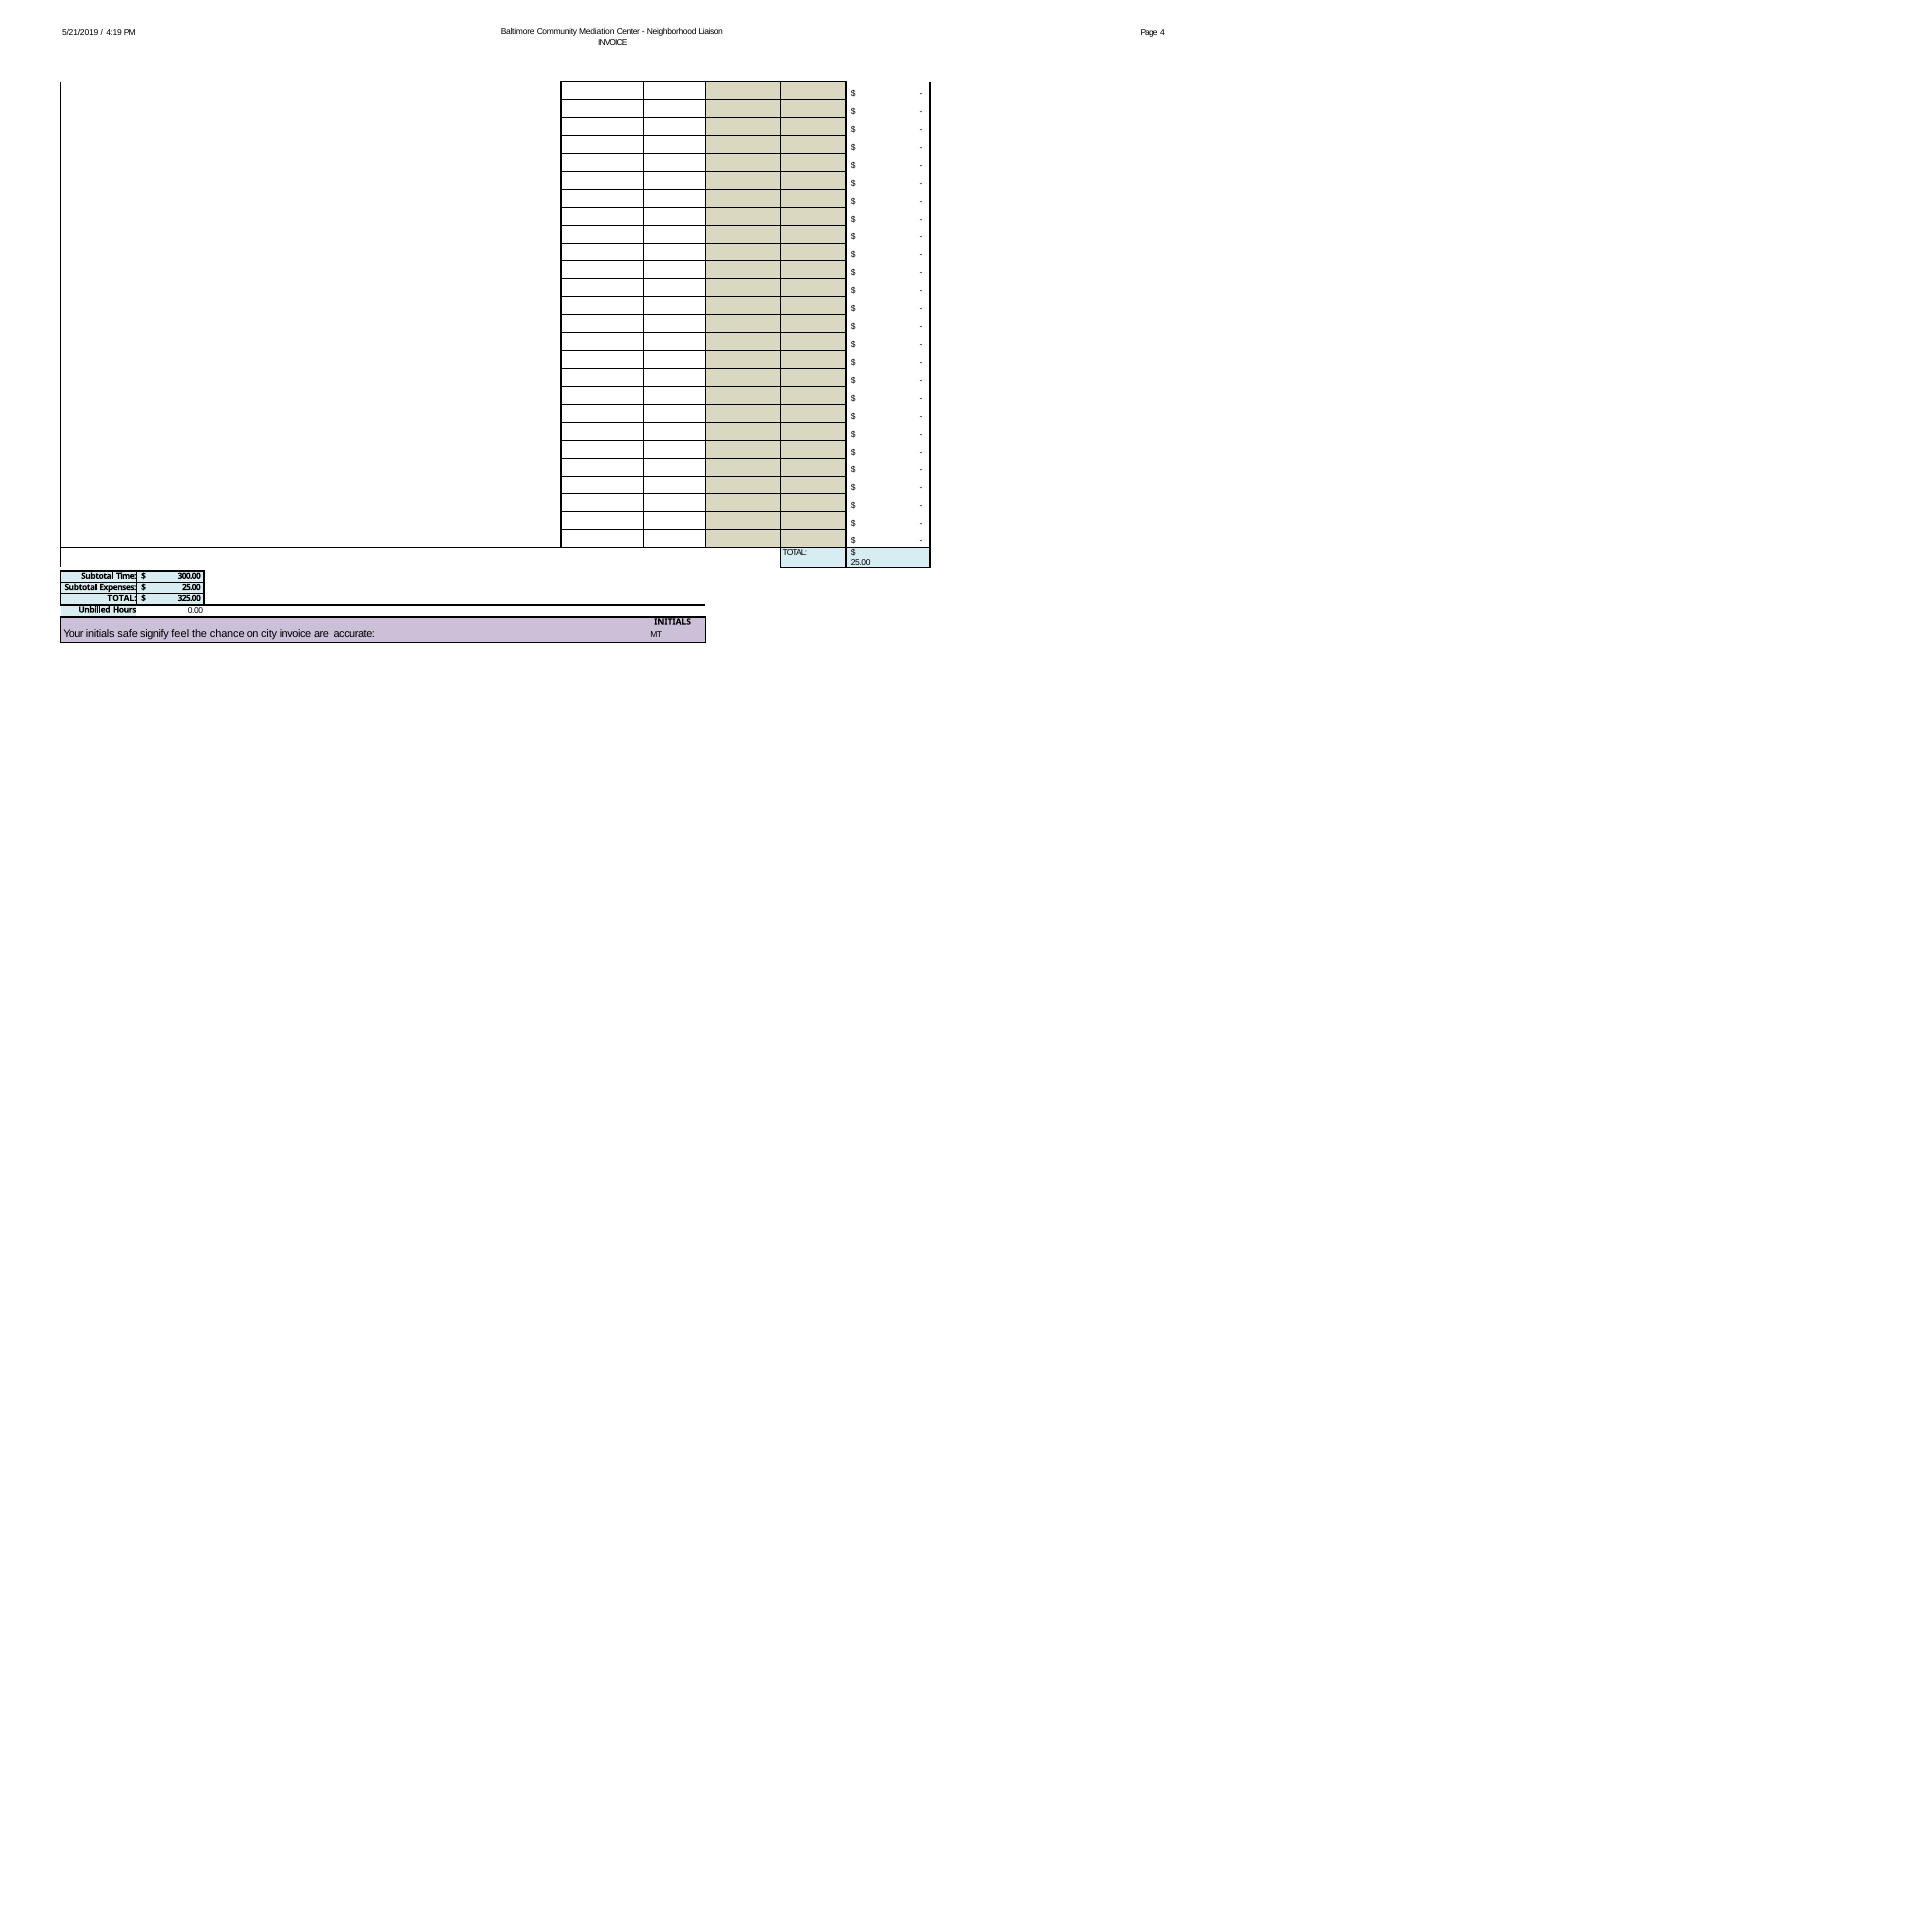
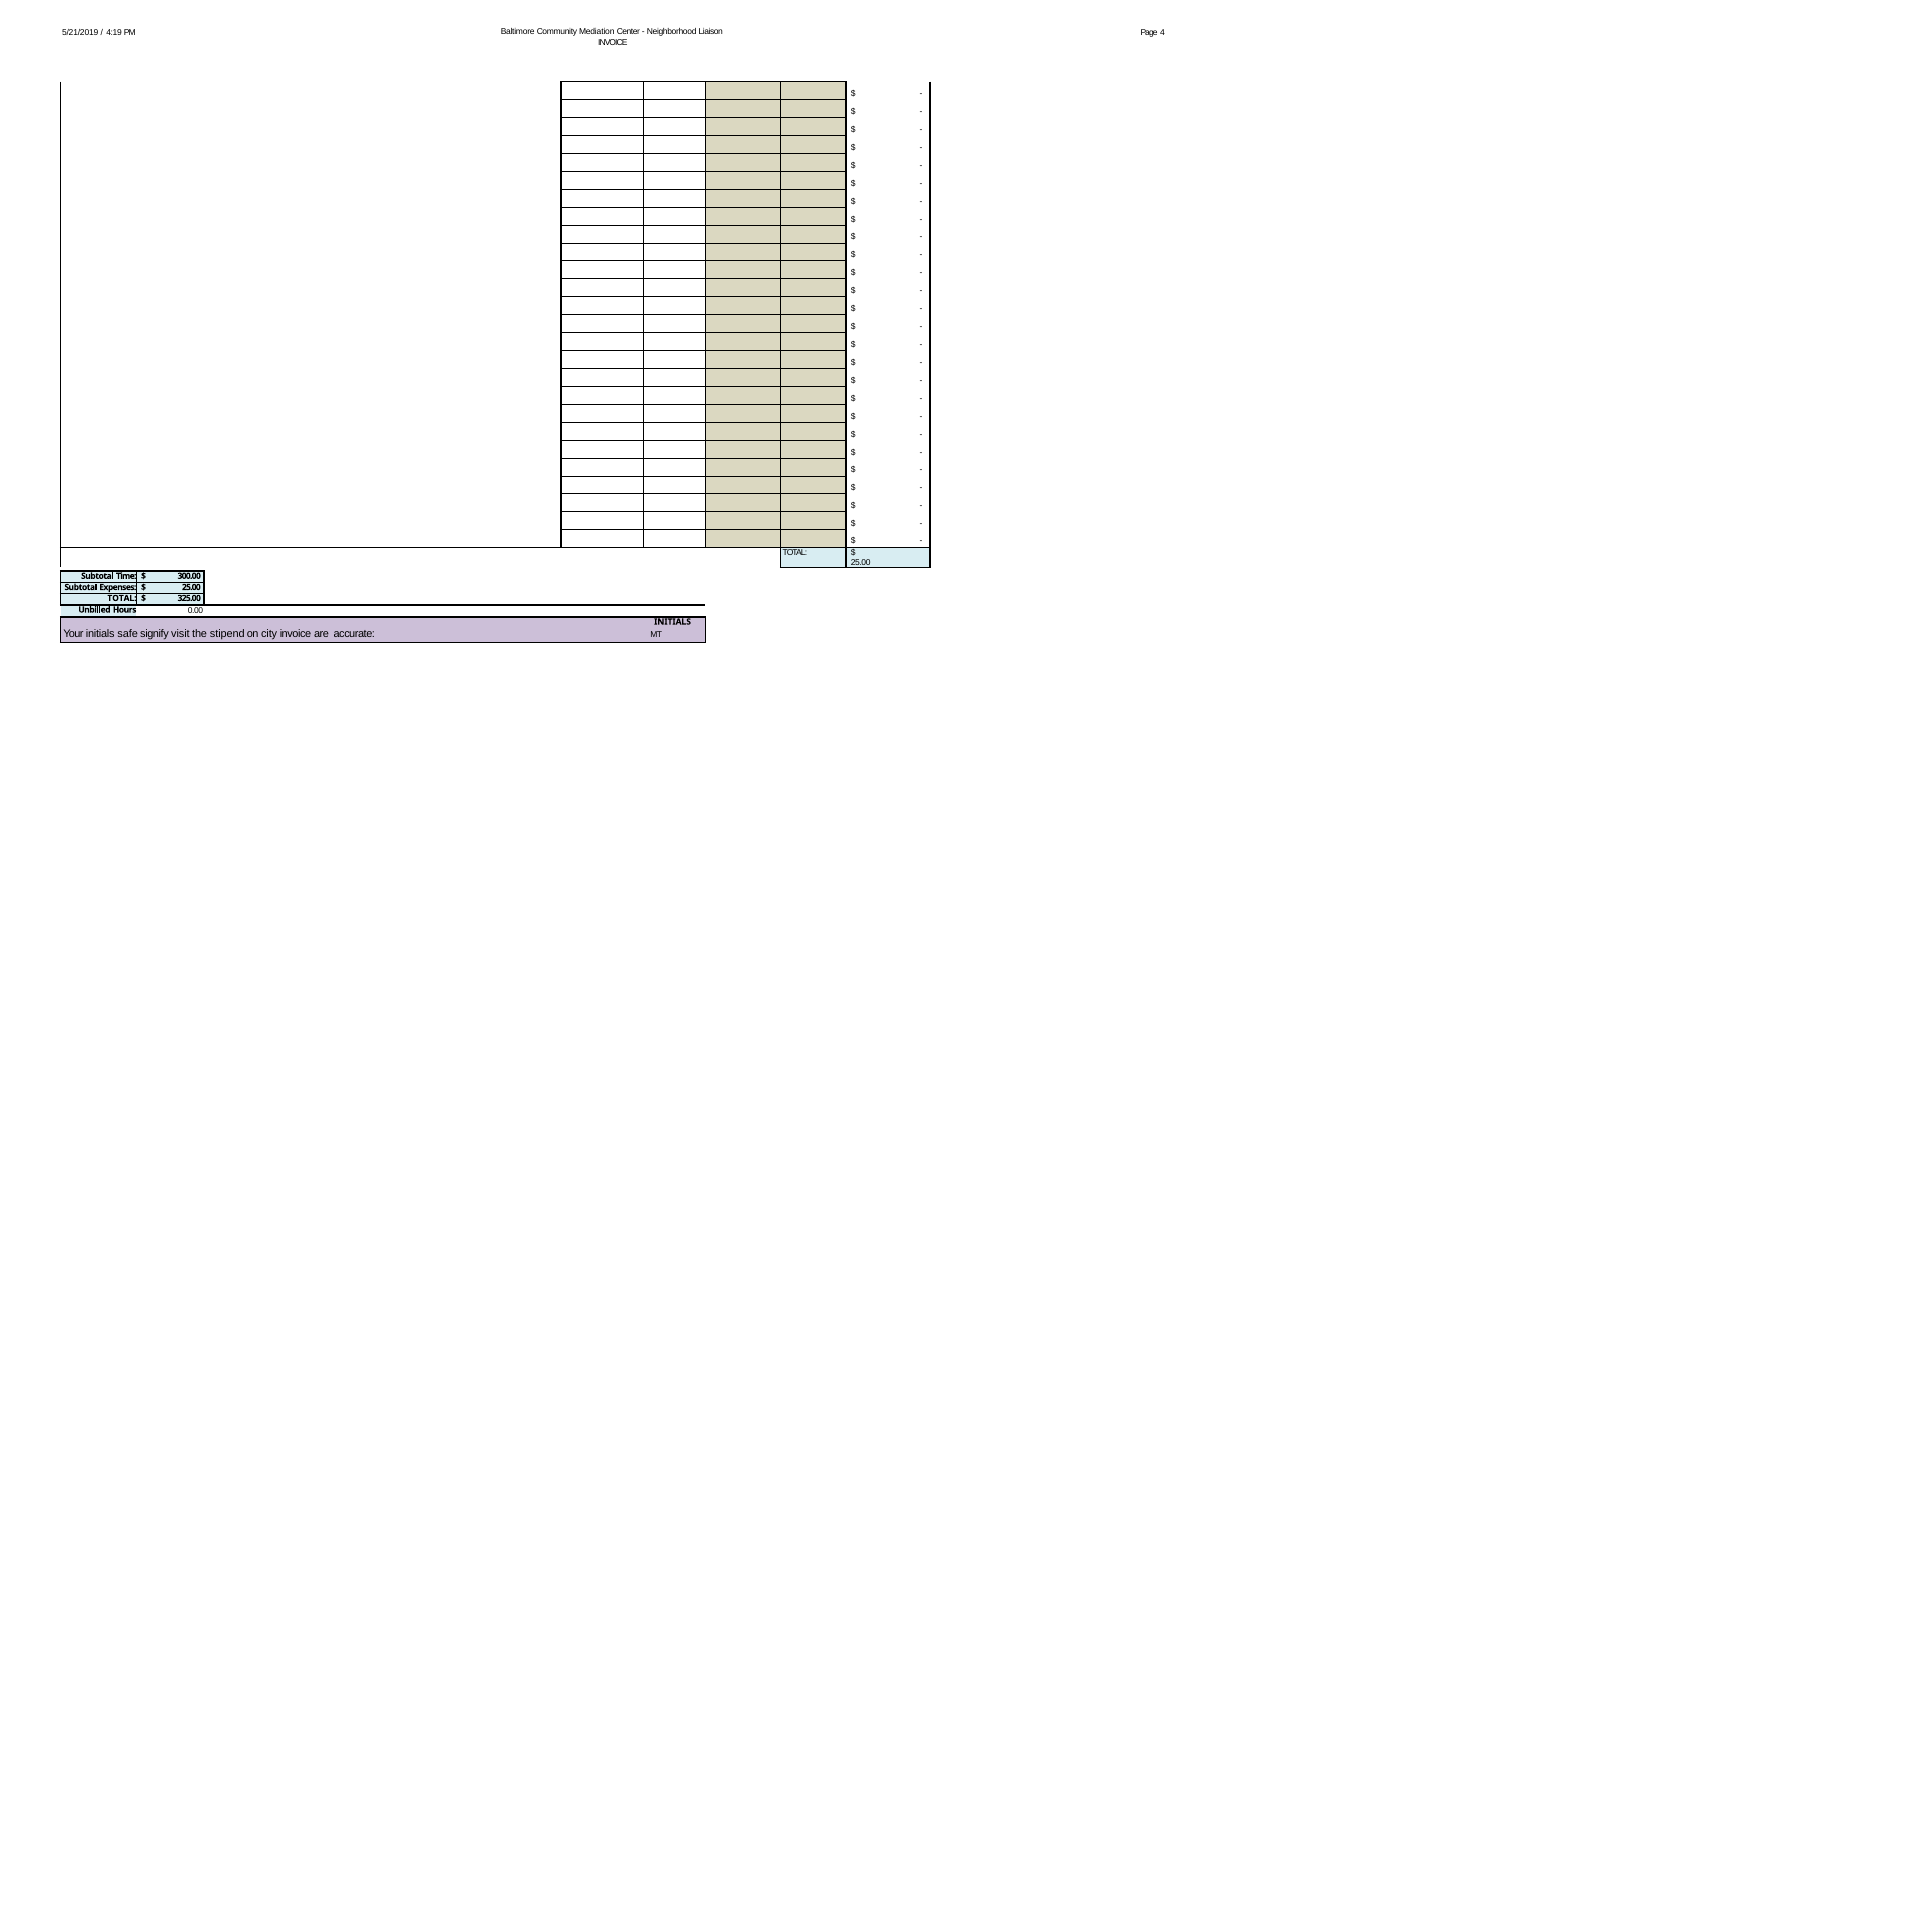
feel: feel -> visit
chance: chance -> stipend
